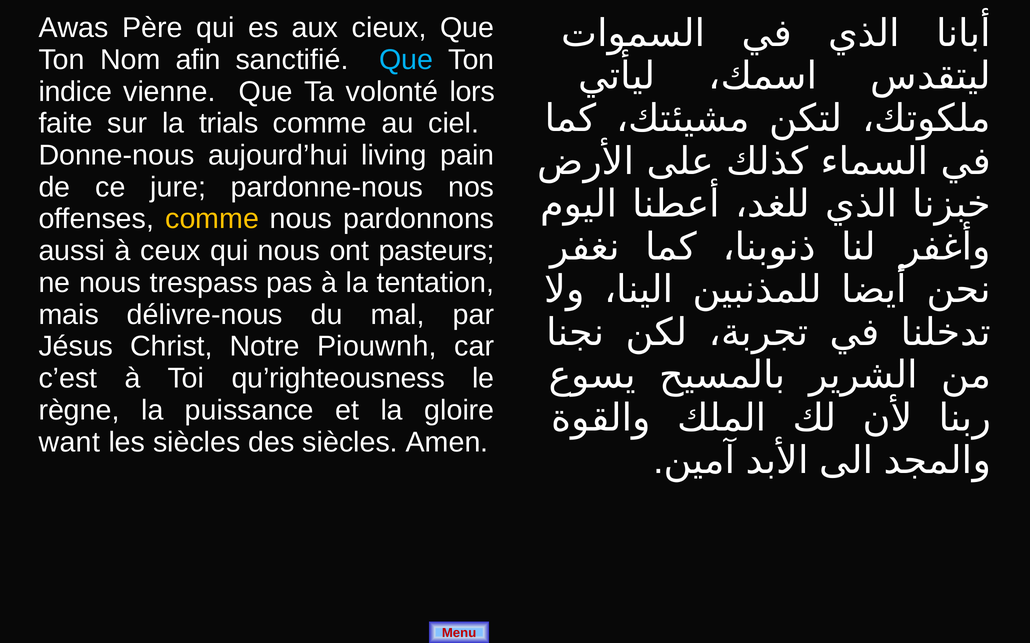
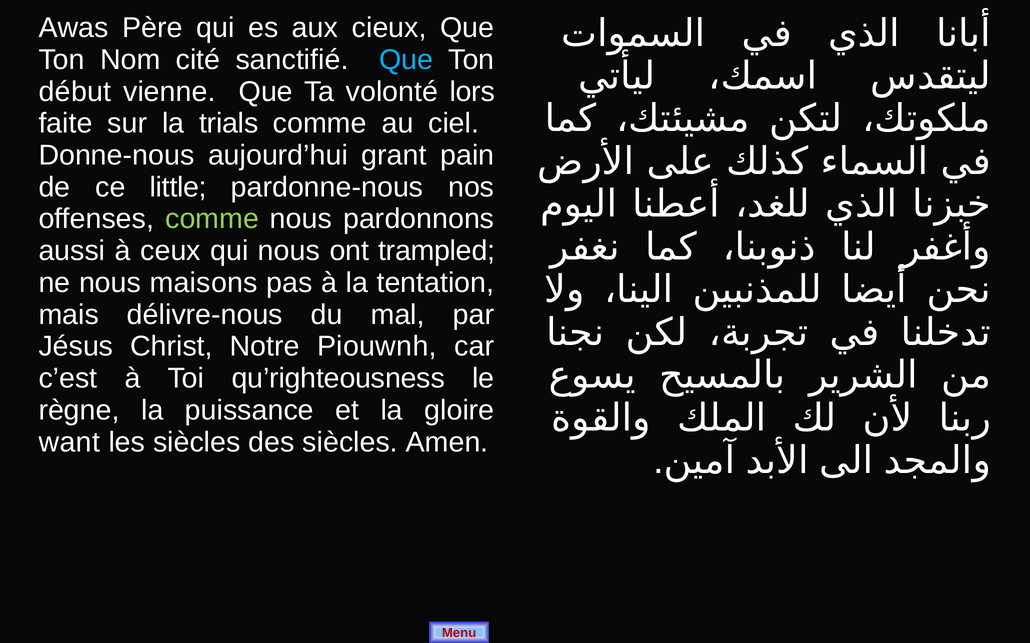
afin: afin -> cité
indice: indice -> début
living: living -> grant
jure: jure -> little
comme at (212, 219) colour: yellow -> light green
pasteurs: pasteurs -> trampled
trespass: trespass -> maisons
